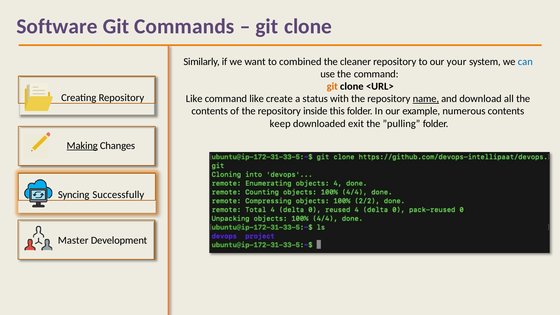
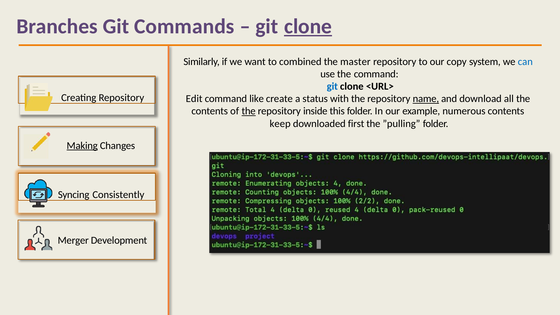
Software: Software -> Branches
clone at (308, 27) underline: none -> present
cleaner: cleaner -> master
your: your -> copy
git at (332, 86) colour: orange -> blue
Like at (194, 99): Like -> Edit
the at (249, 111) underline: none -> present
exit: exit -> first
Successfully: Successfully -> Consistently
Master: Master -> Merger
